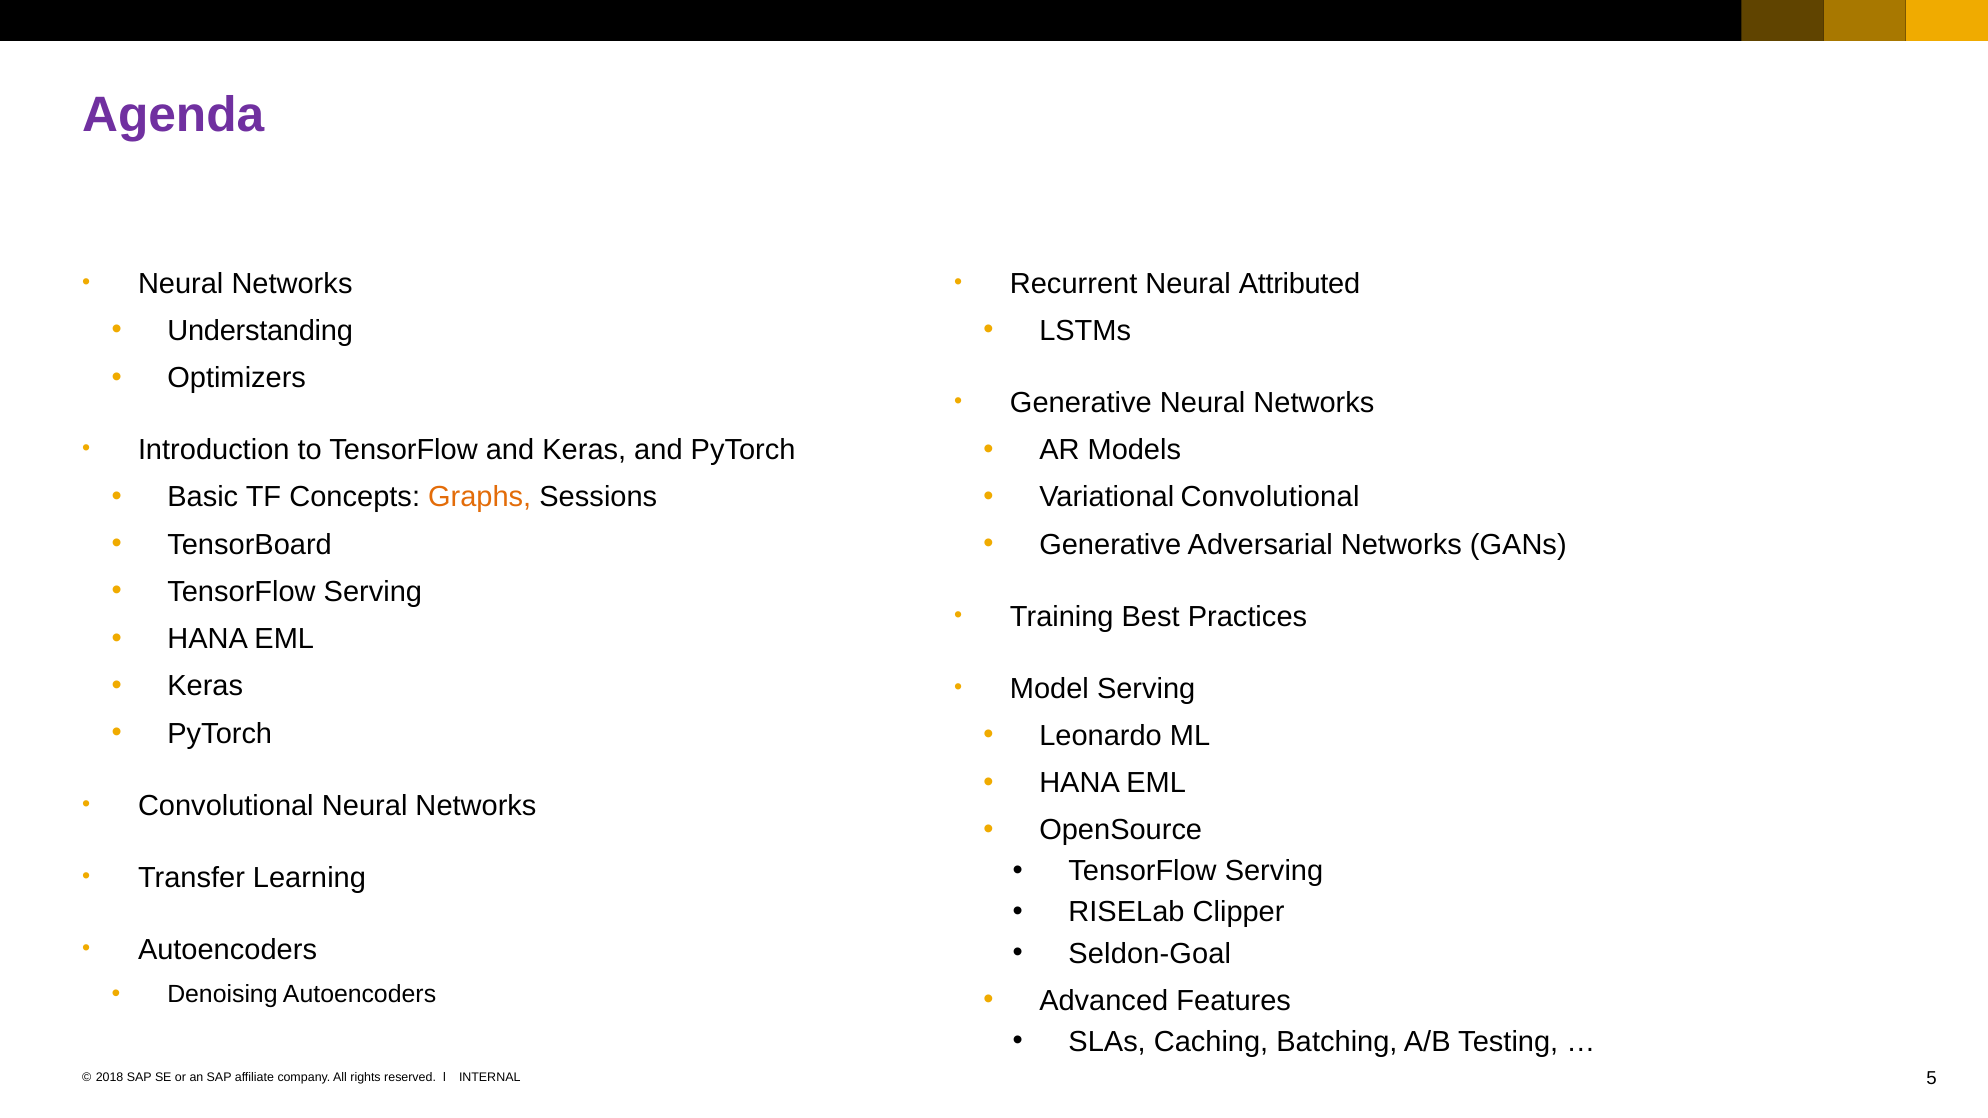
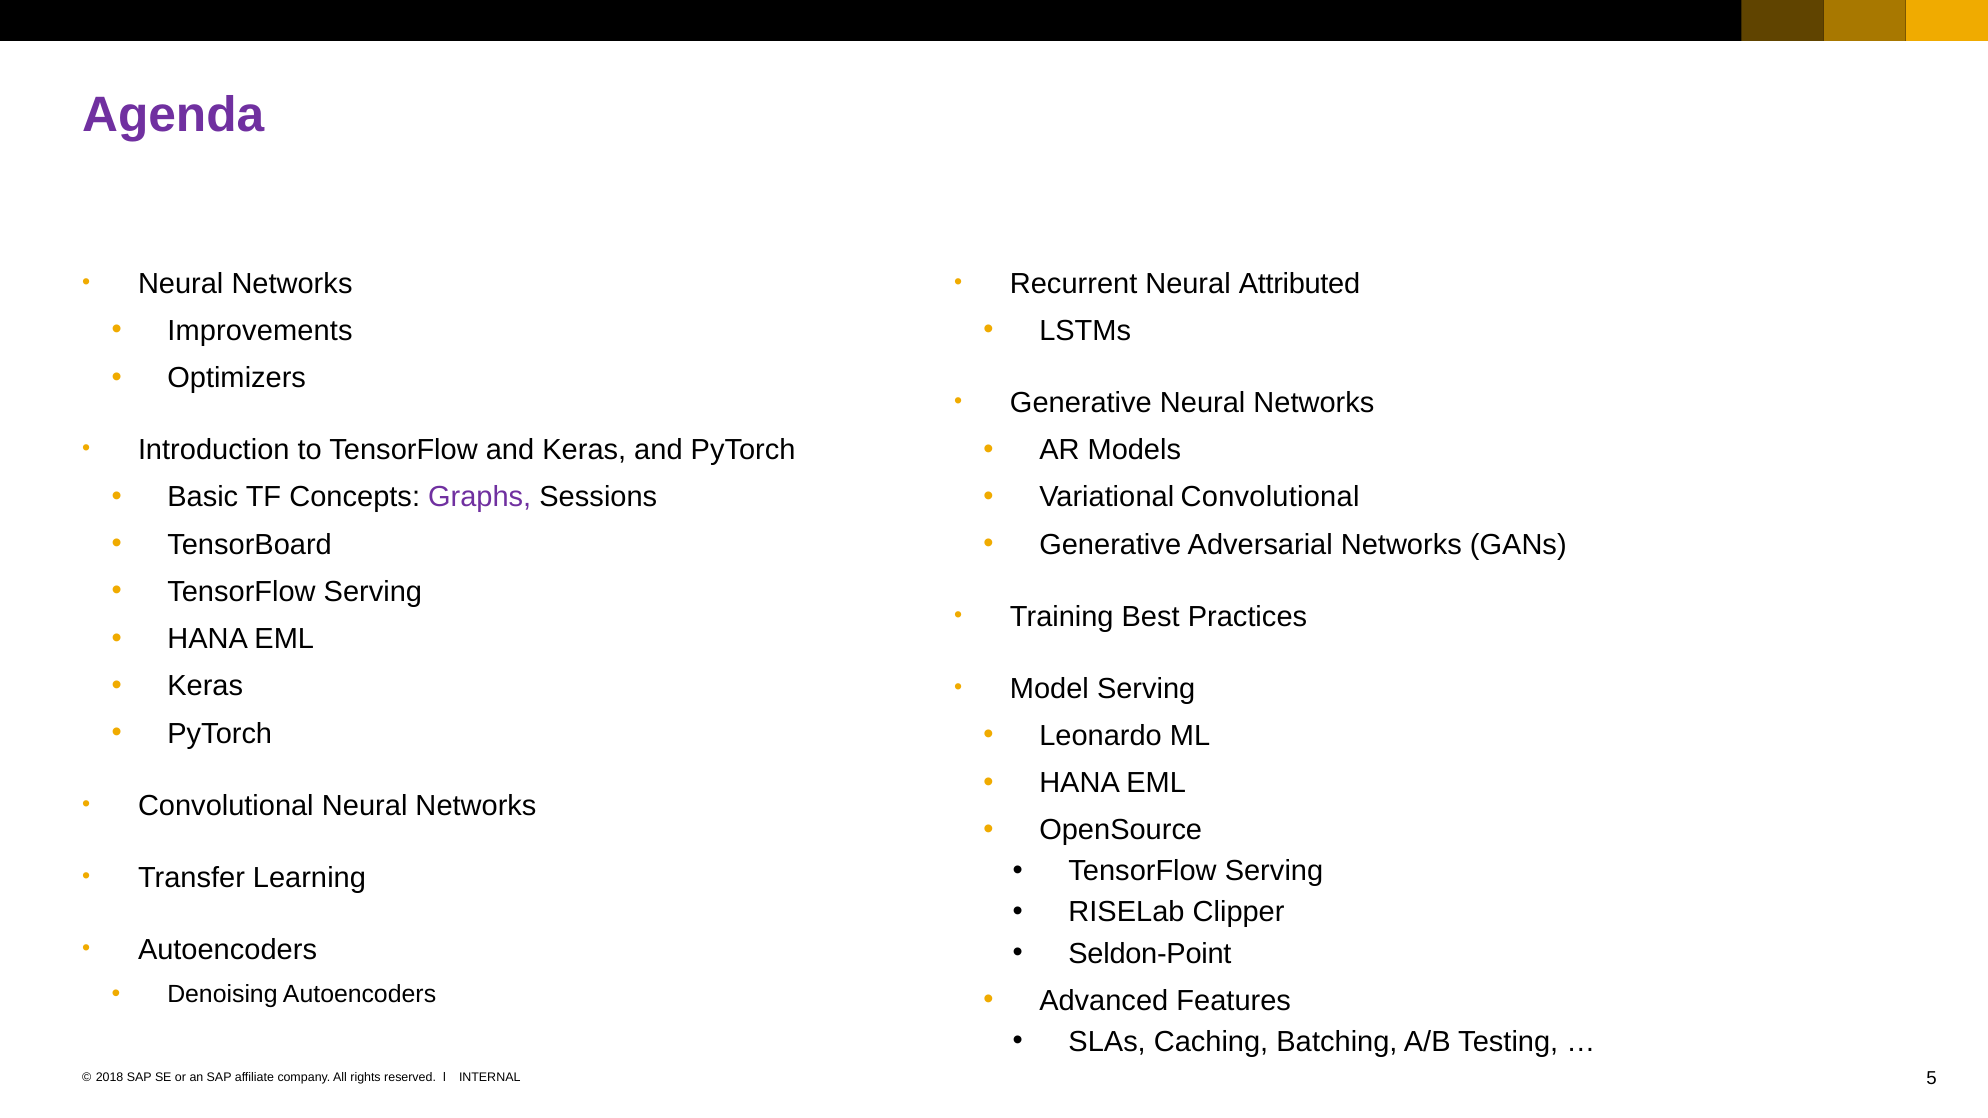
Understanding: Understanding -> Improvements
Graphs colour: orange -> purple
Seldon-Goal: Seldon-Goal -> Seldon-Point
